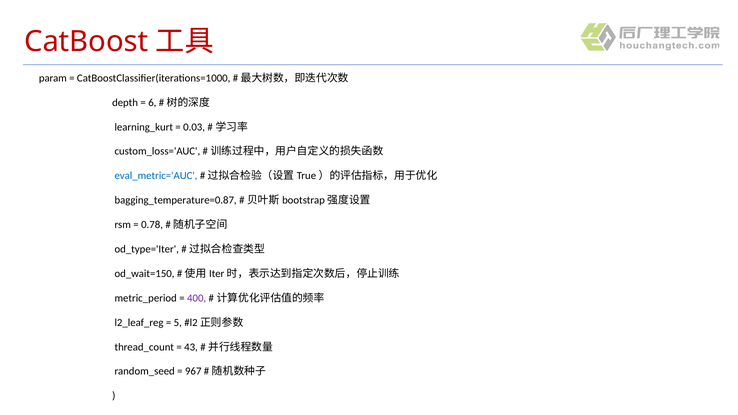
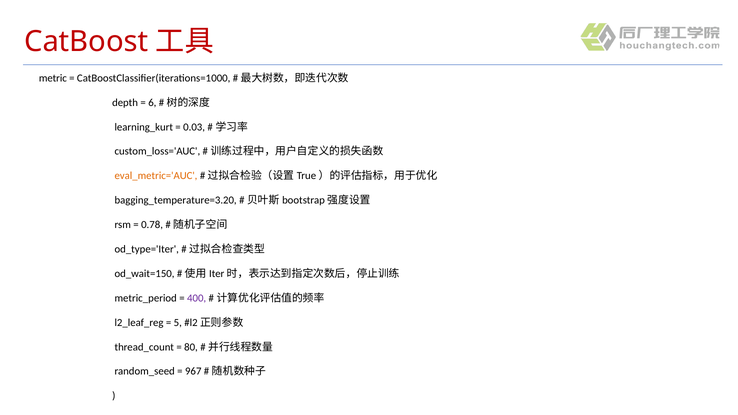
param: param -> metric
eval_metric='AUC colour: blue -> orange
bagging_temperature=0.87: bagging_temperature=0.87 -> bagging_temperature=3.20
43: 43 -> 80
